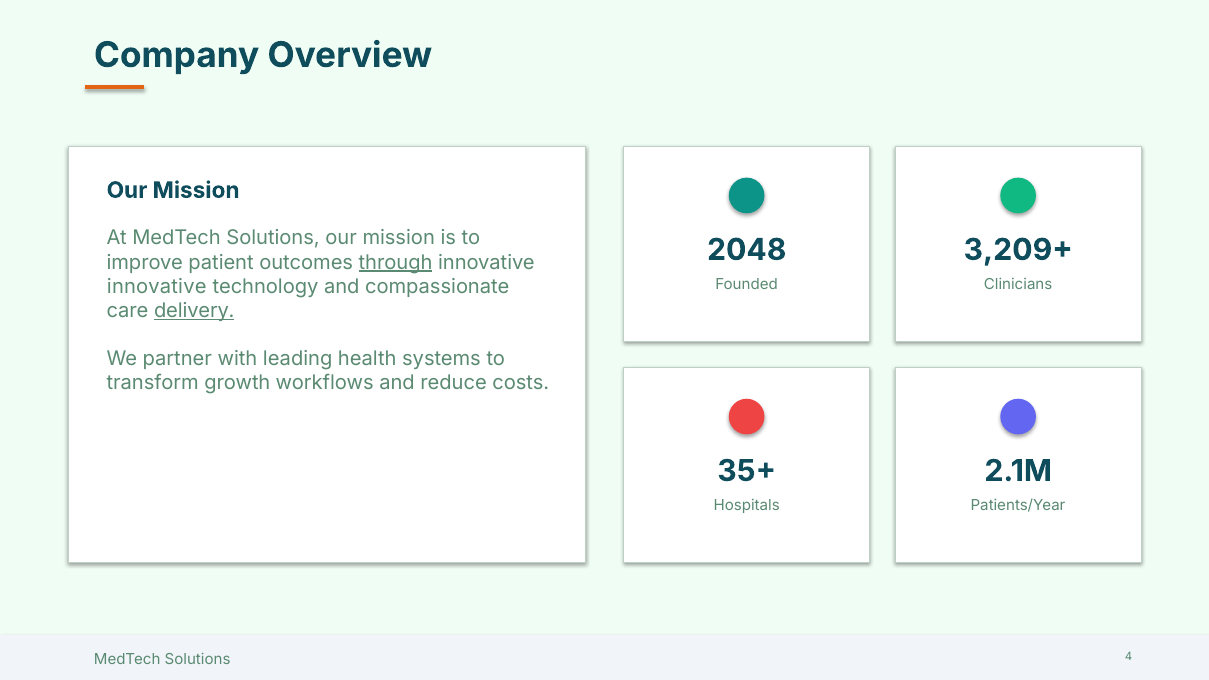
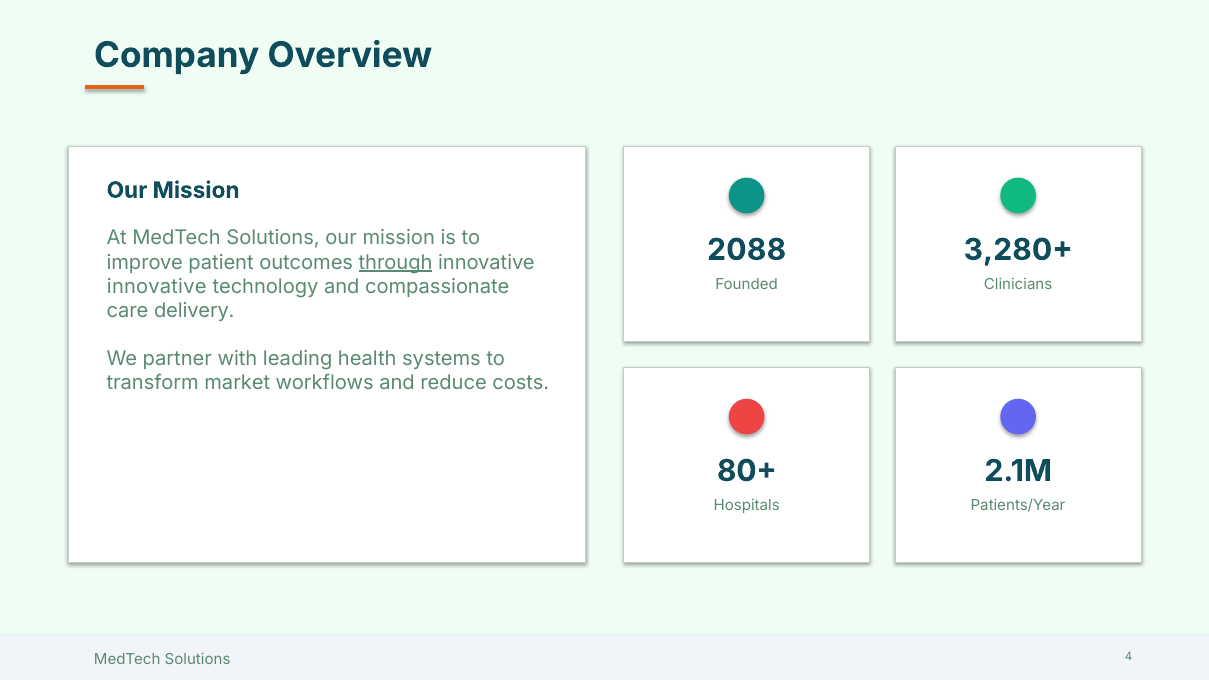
2048: 2048 -> 2088
3,209+: 3,209+ -> 3,280+
delivery underline: present -> none
growth: growth -> market
35+: 35+ -> 80+
